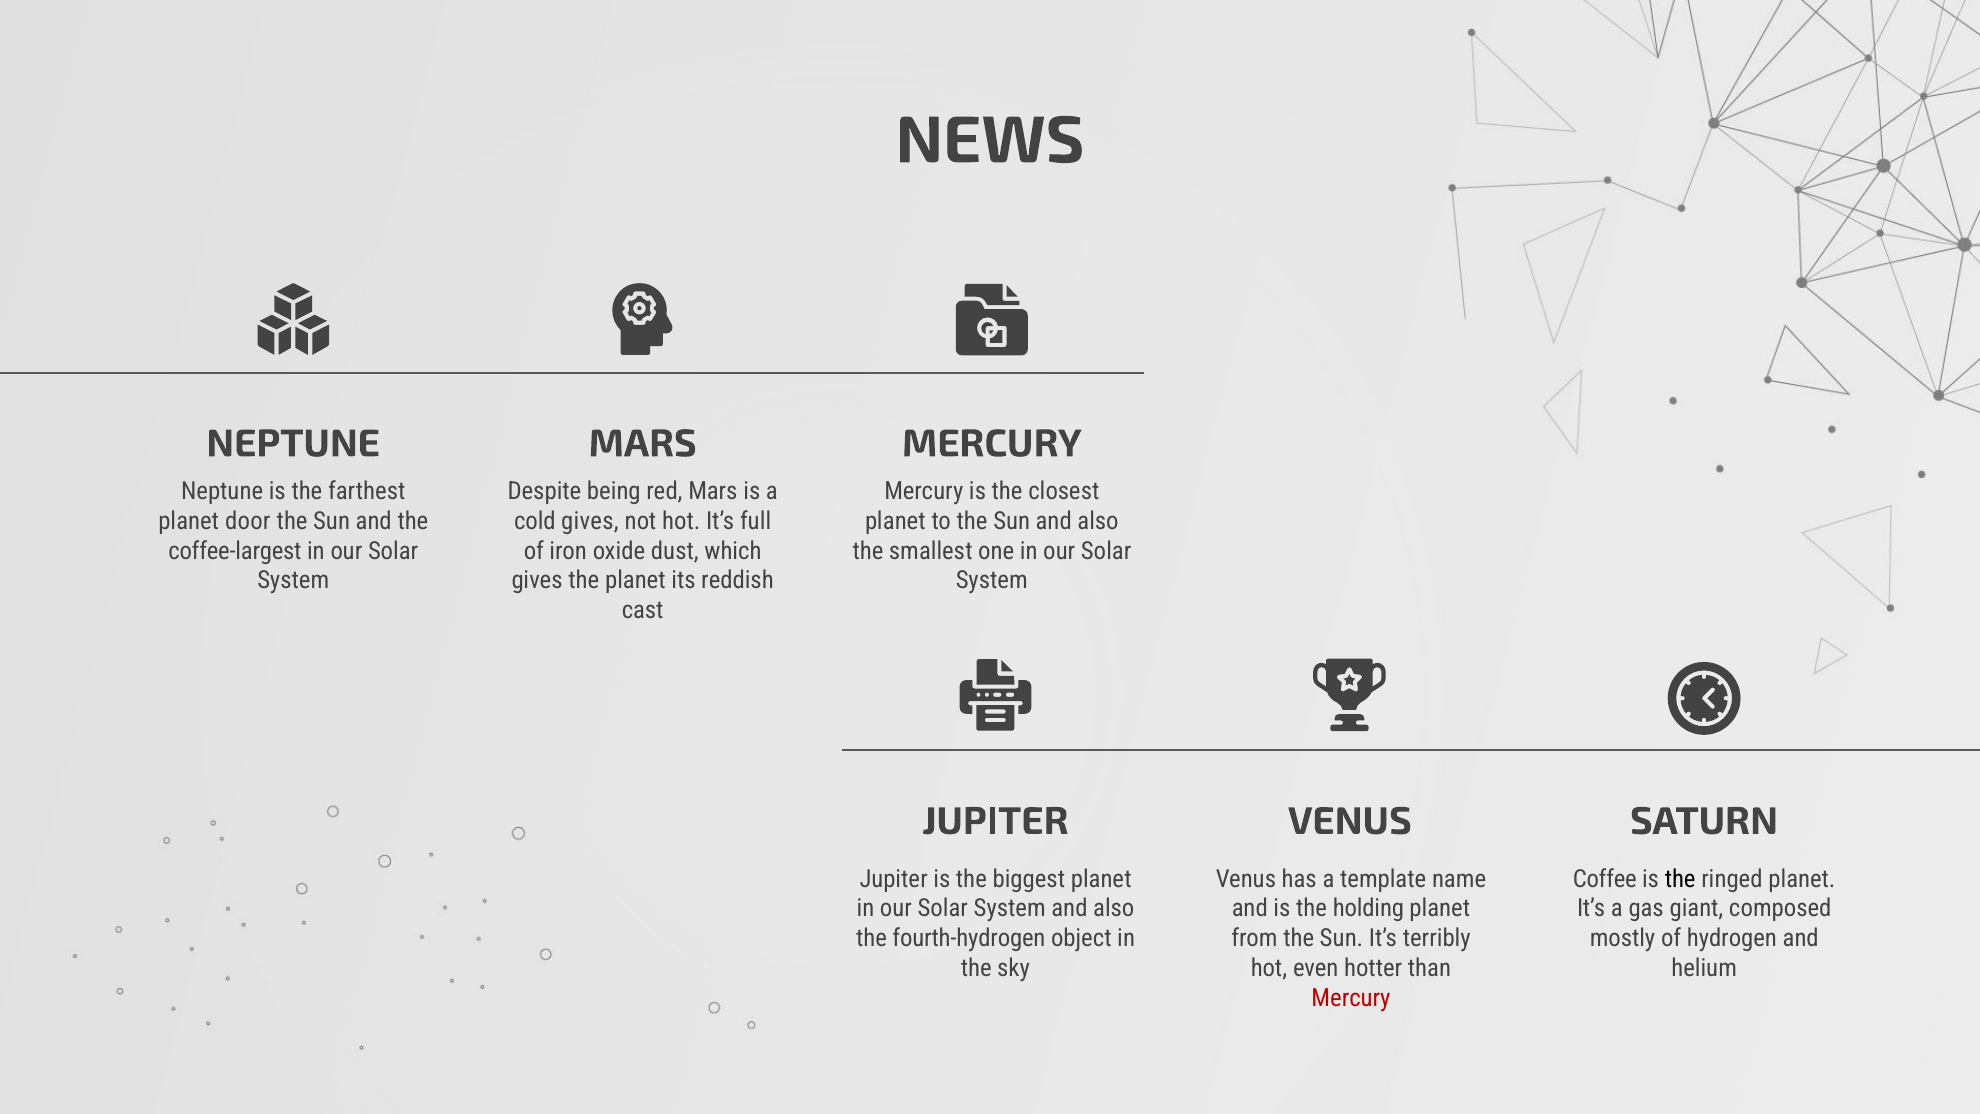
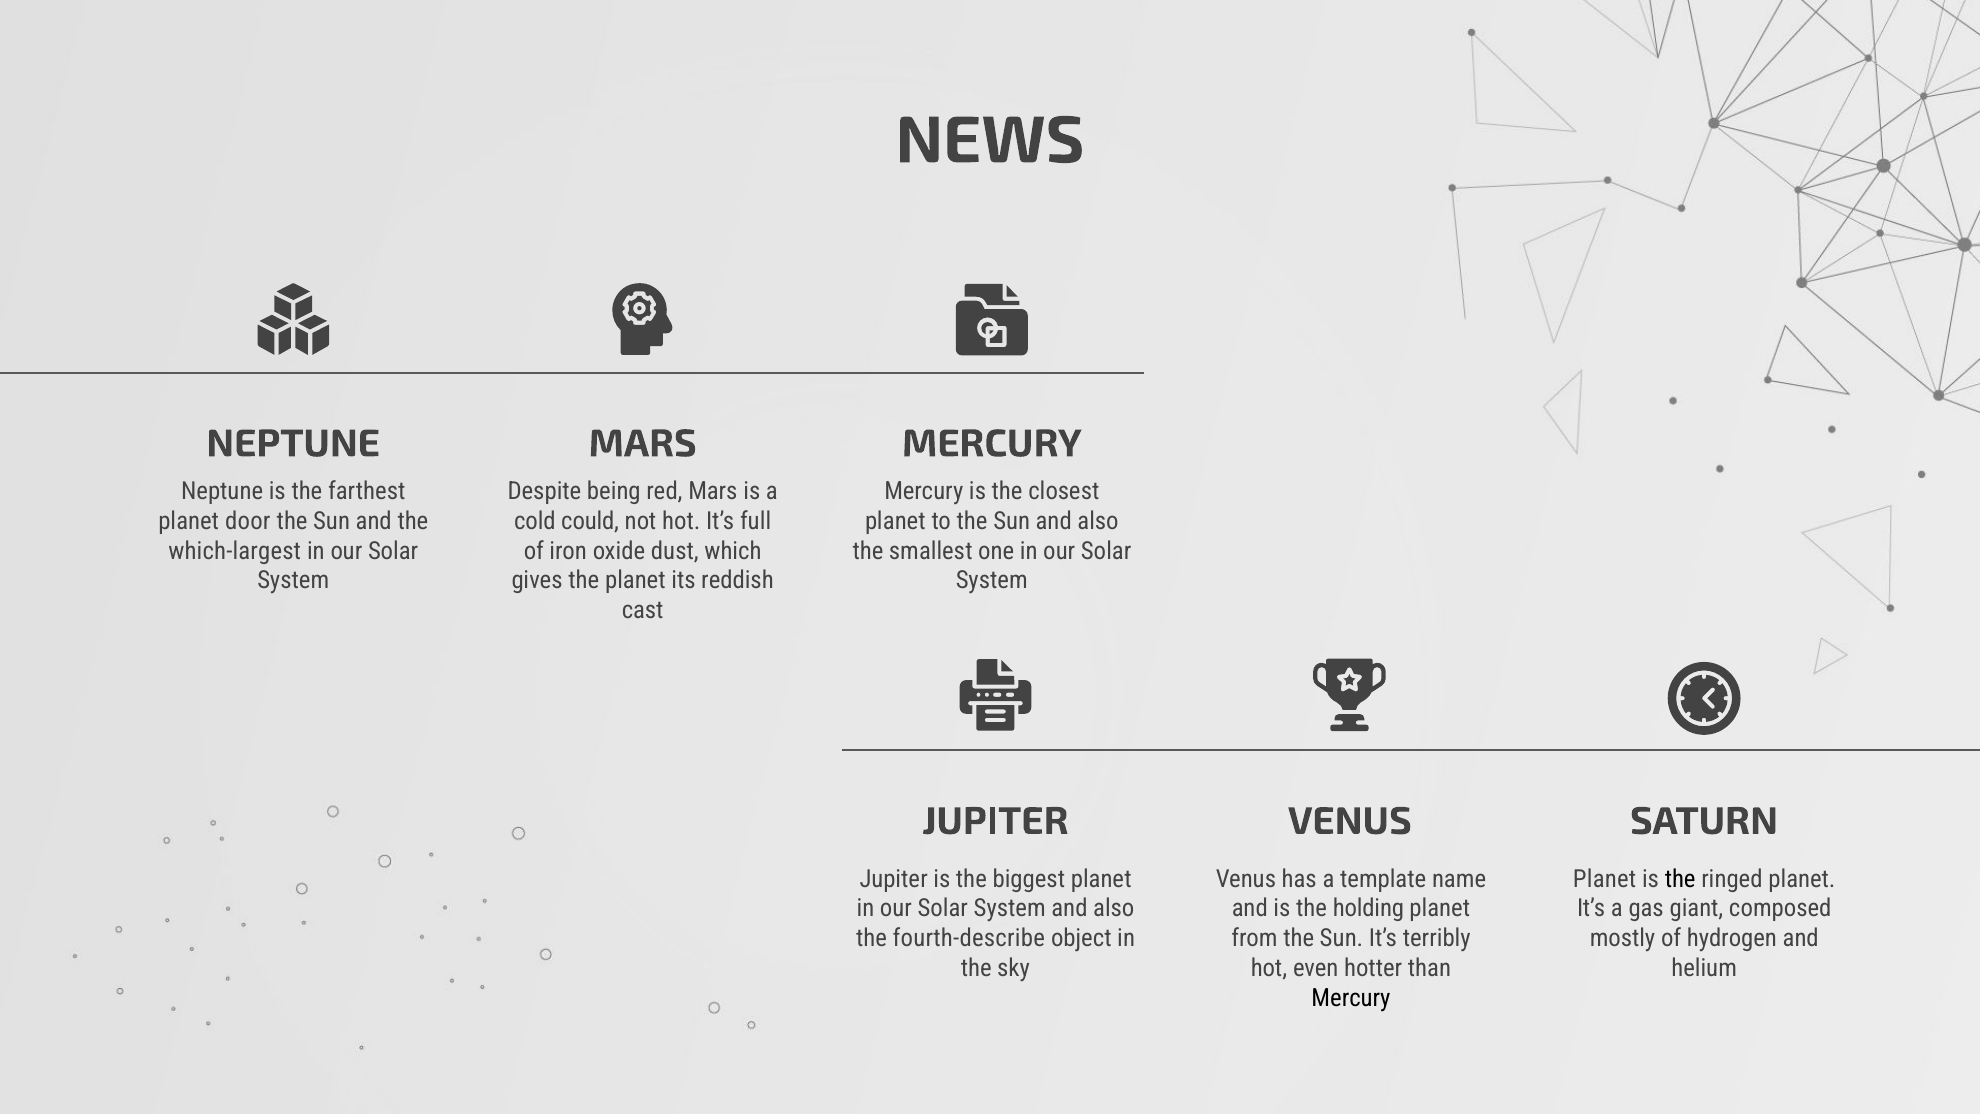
cold gives: gives -> could
coffee-largest: coffee-largest -> which-largest
Coffee at (1605, 879): Coffee -> Planet
fourth-hydrogen: fourth-hydrogen -> fourth-describe
Mercury at (1351, 998) colour: red -> black
